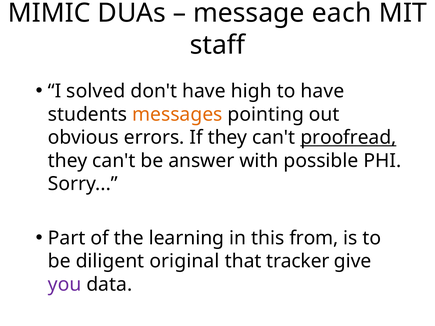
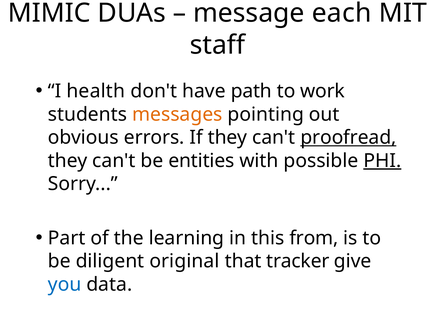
solved: solved -> health
high: high -> path
to have: have -> work
answer: answer -> entities
PHI underline: none -> present
you colour: purple -> blue
